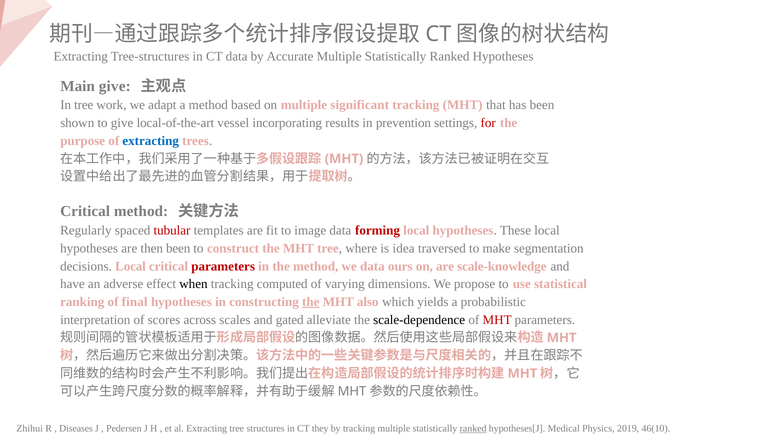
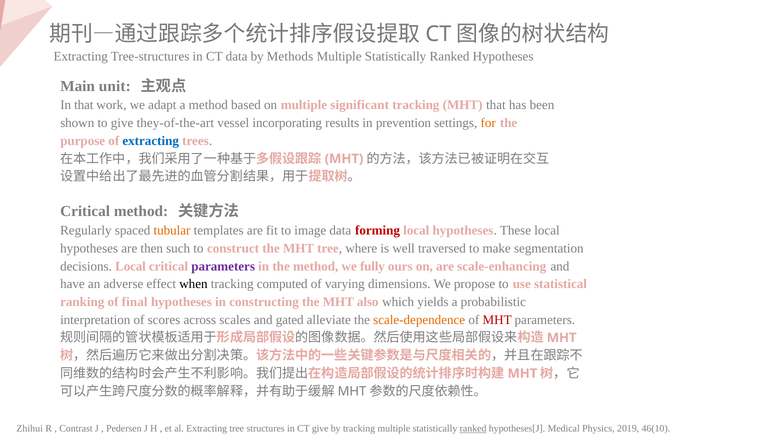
Accurate: Accurate -> Methods
Main give: give -> unit
In tree: tree -> that
local-of-the-art: local-of-the-art -> they-of-the-art
for colour: red -> orange
tubular colour: red -> orange
then been: been -> such
idea: idea -> well
parameters at (223, 266) colour: red -> purple
we data: data -> fully
scale-knowledge: scale-knowledge -> scale-enhancing
the at (311, 302) underline: present -> none
scale-dependence colour: black -> orange
Diseases: Diseases -> Contrast
CT they: they -> give
